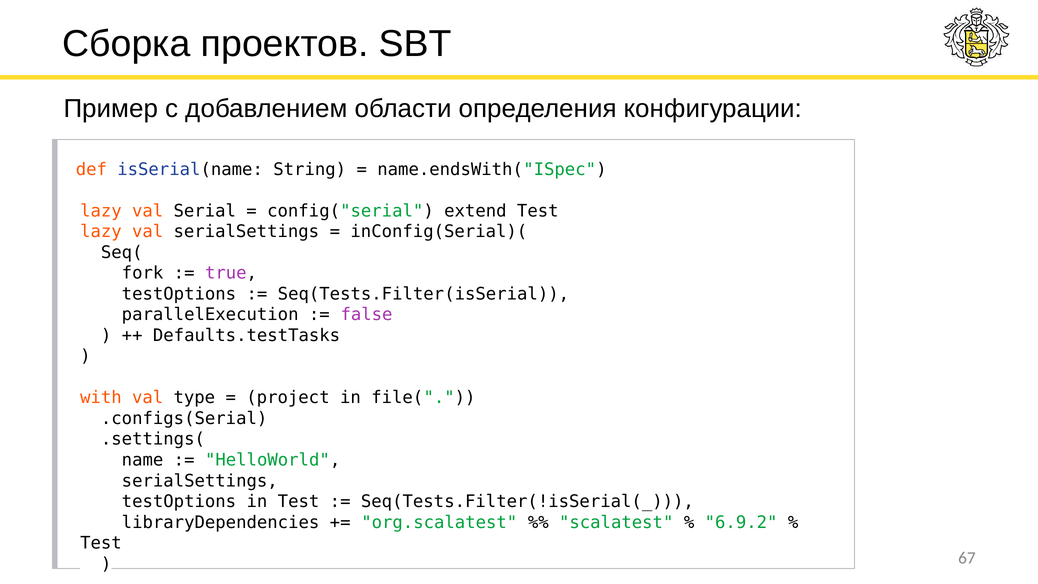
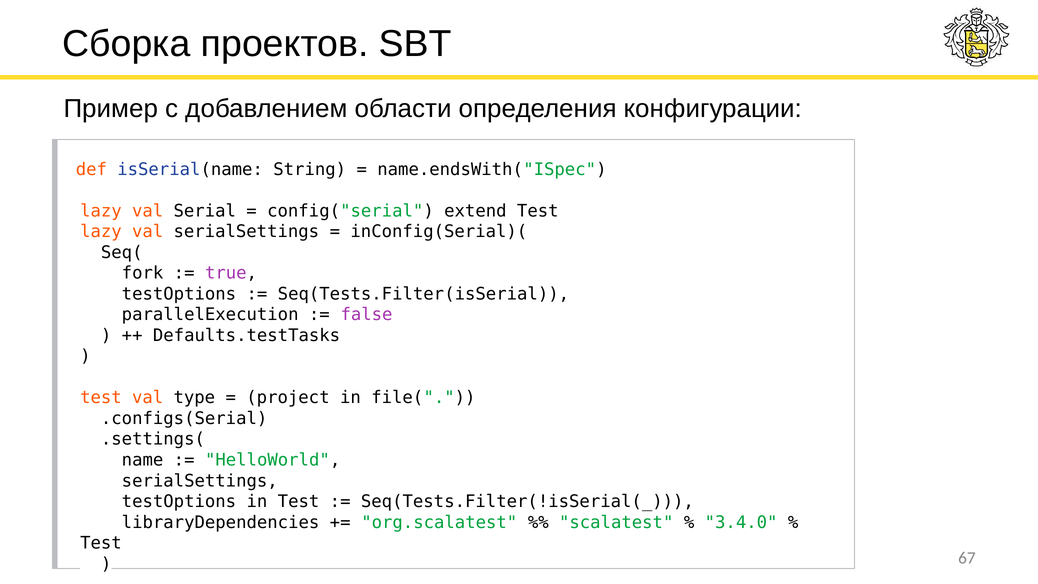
with at (101, 398): with -> test
6.9.2: 6.9.2 -> 3.4.0
